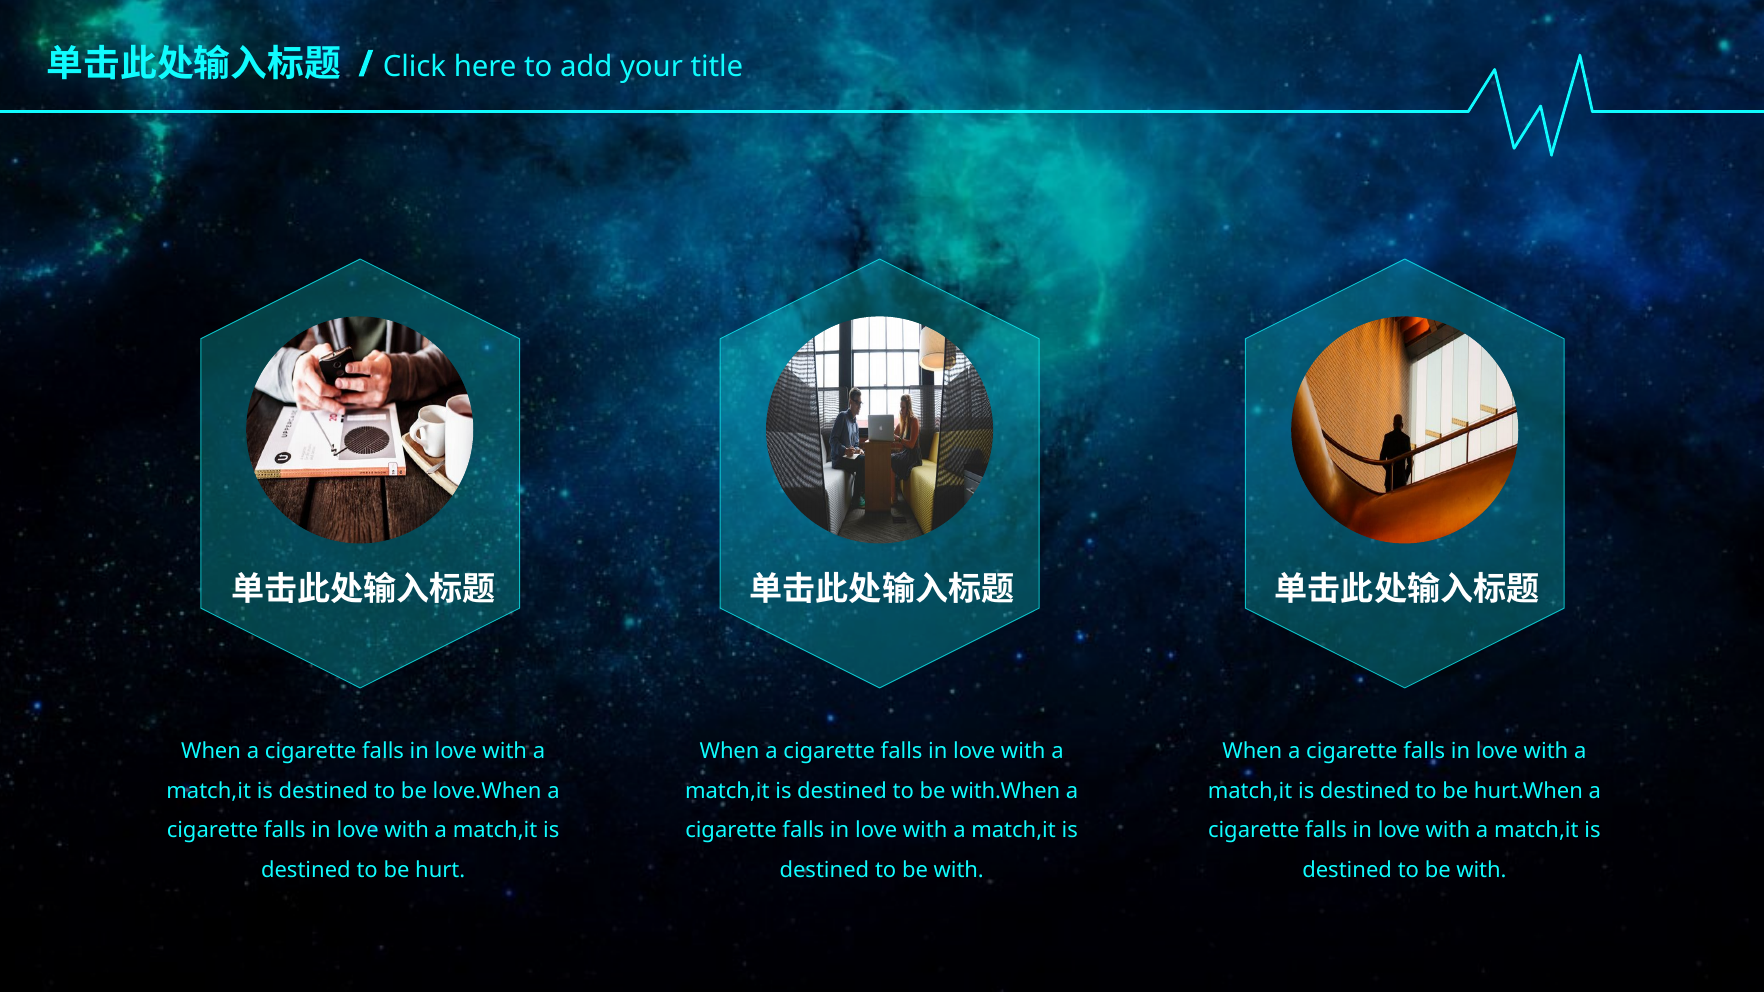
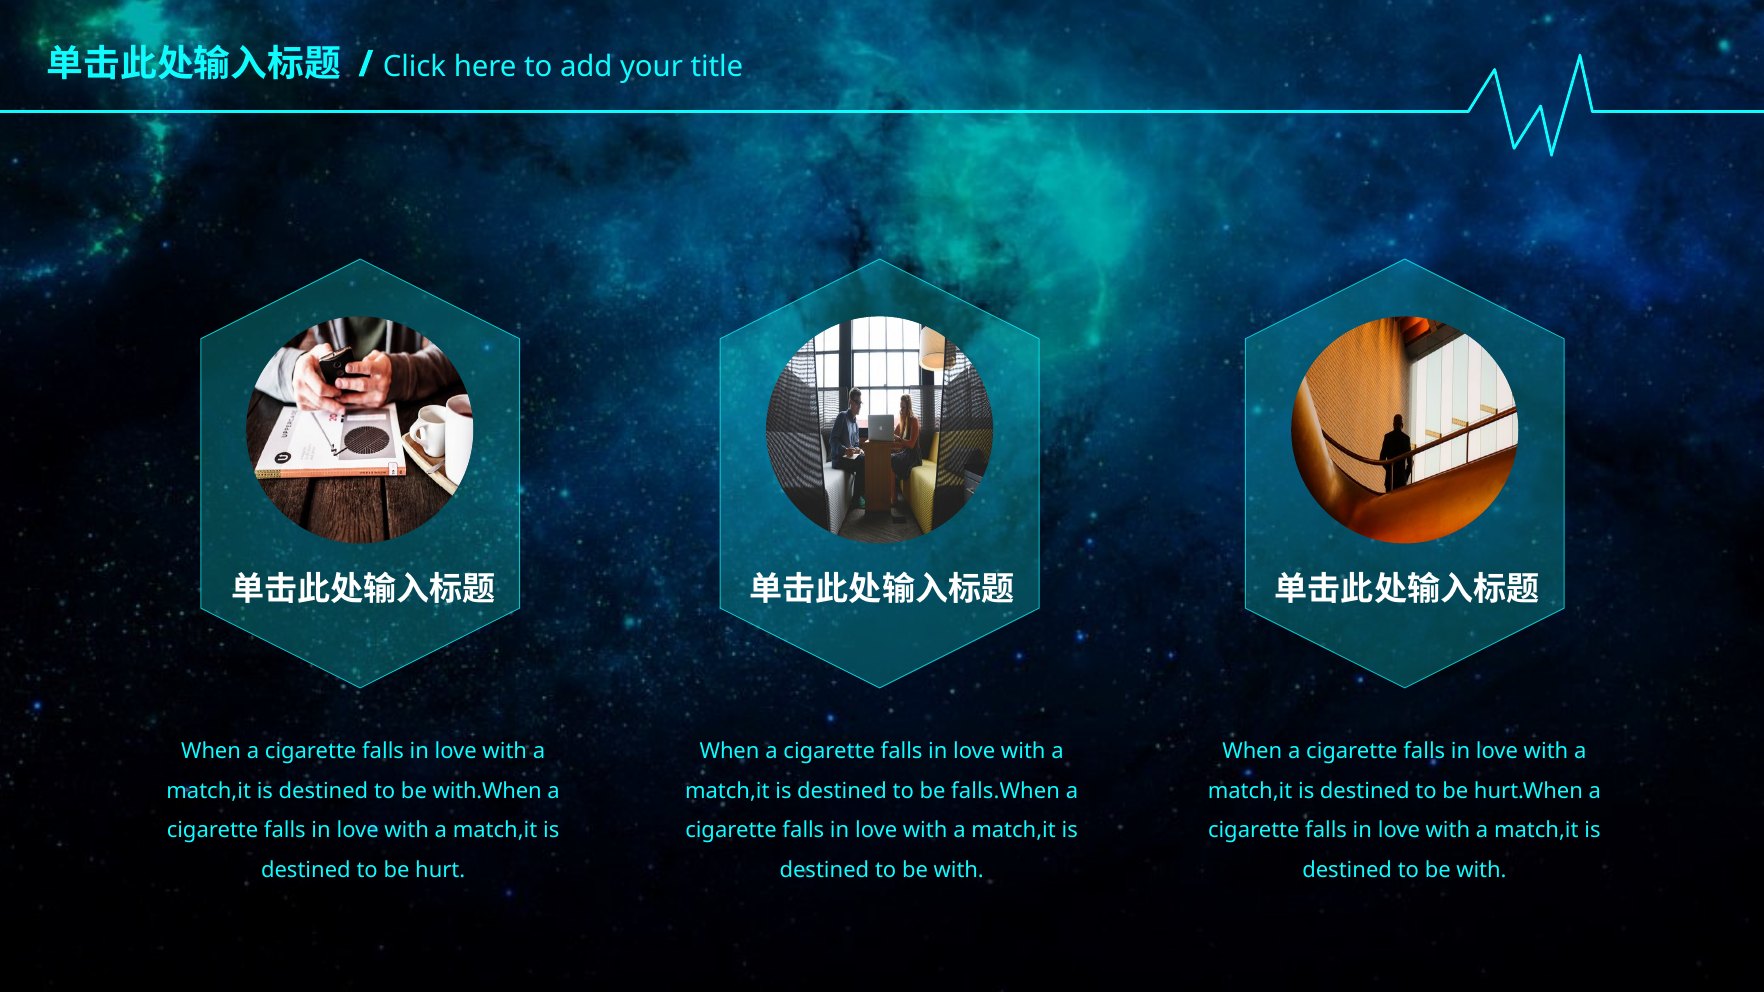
love.When: love.When -> with.When
with.When: with.When -> falls.When
